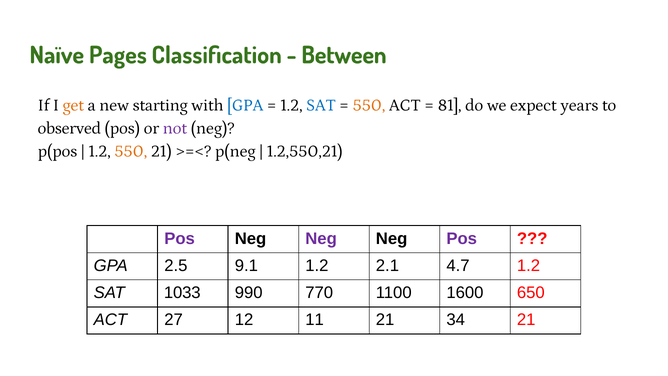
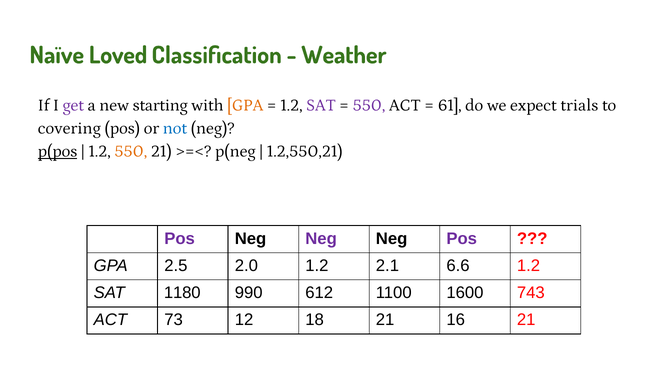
Pages: Pages -> Loved
Between: Between -> Weather
get colour: orange -> purple
GPA at (245, 105) colour: blue -> orange
SAT at (321, 105) colour: blue -> purple
550 at (369, 105) colour: orange -> purple
81: 81 -> 61
years: years -> trials
observed: observed -> covering
not colour: purple -> blue
p(pos underline: none -> present
9.1: 9.1 -> 2.0
4.7: 4.7 -> 6.6
1033: 1033 -> 1180
770: 770 -> 612
650: 650 -> 743
27: 27 -> 73
11: 11 -> 18
34: 34 -> 16
